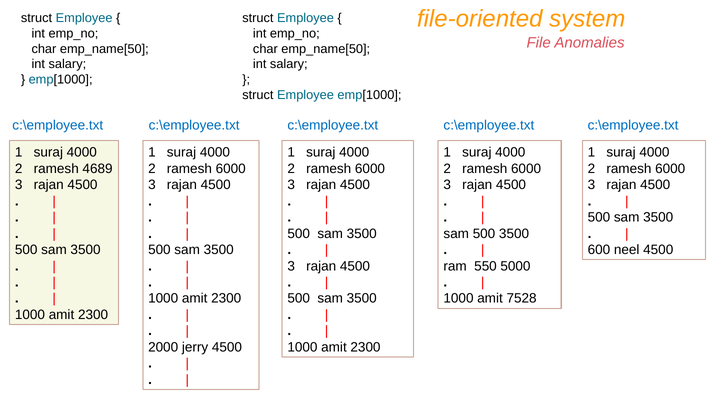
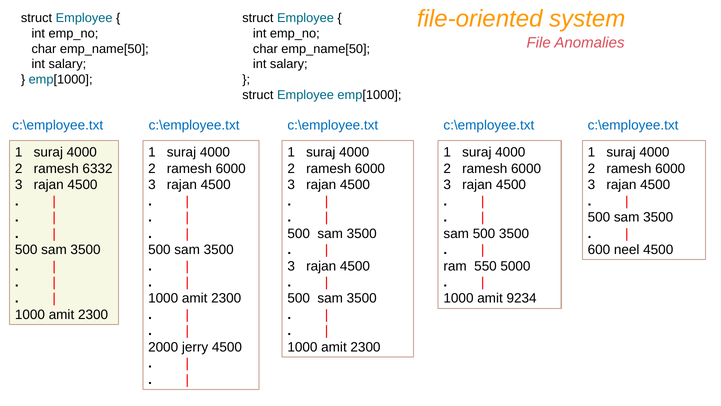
4689: 4689 -> 6332
7528: 7528 -> 9234
